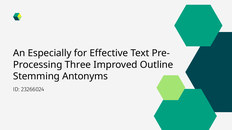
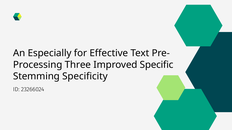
Outline: Outline -> Specific
Antonyms: Antonyms -> Specificity
